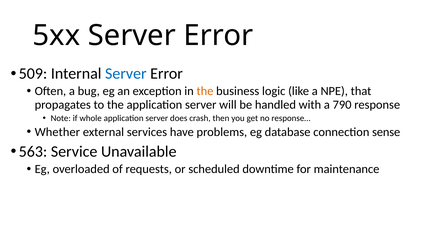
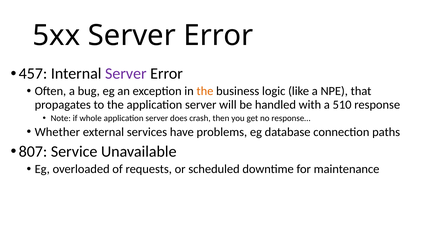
509: 509 -> 457
Server at (126, 74) colour: blue -> purple
790: 790 -> 510
sense: sense -> paths
563: 563 -> 807
